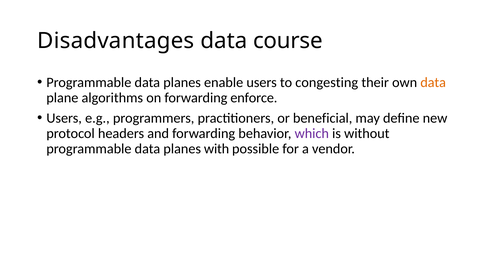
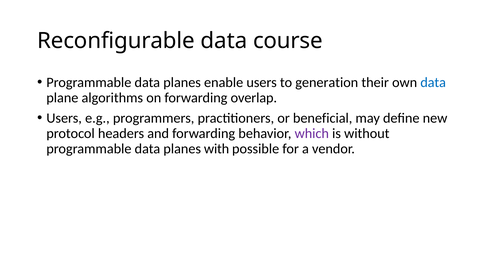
Disadvantages: Disadvantages -> Reconfigurable
congesting: congesting -> generation
data at (433, 83) colour: orange -> blue
enforce: enforce -> overlap
